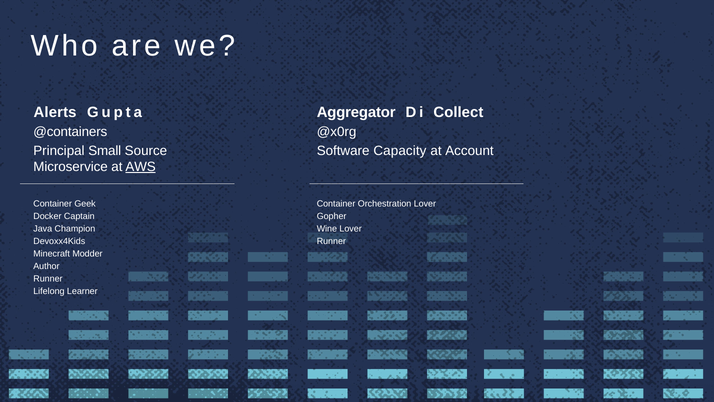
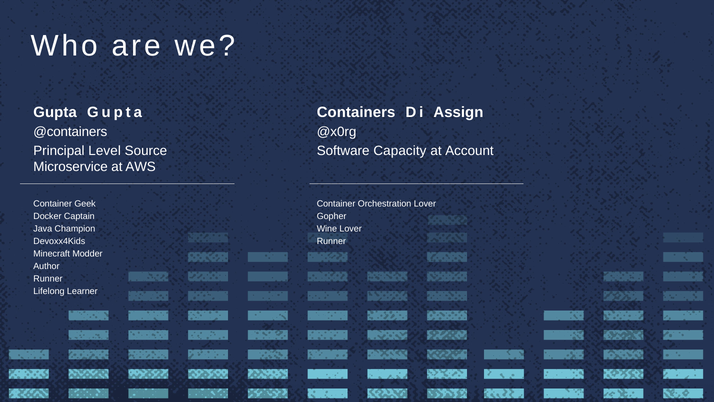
Alerts at (55, 112): Alerts -> Gupta
Aggregator: Aggregator -> Containers
Collect: Collect -> Assign
Small: Small -> Level
AWS underline: present -> none
